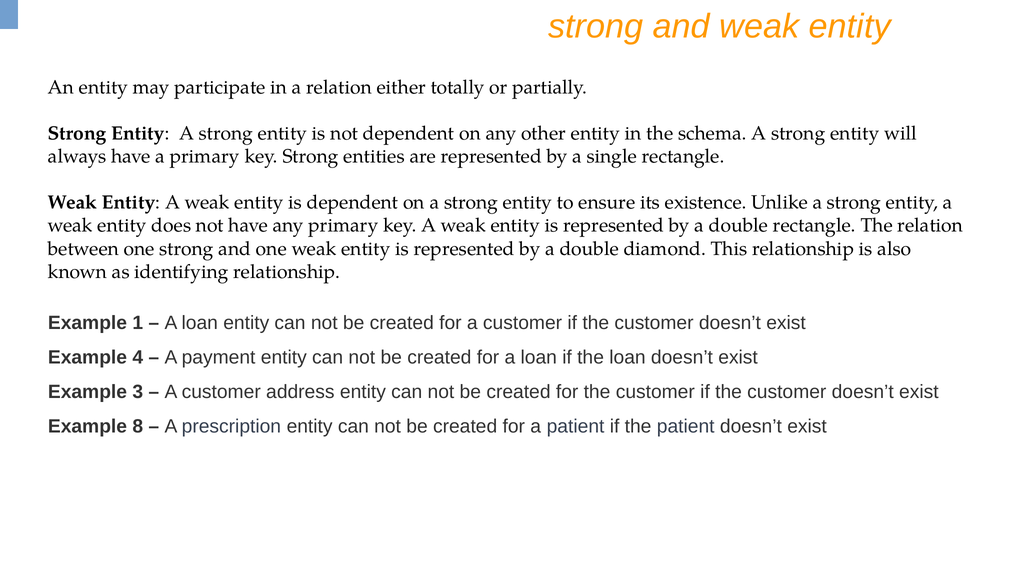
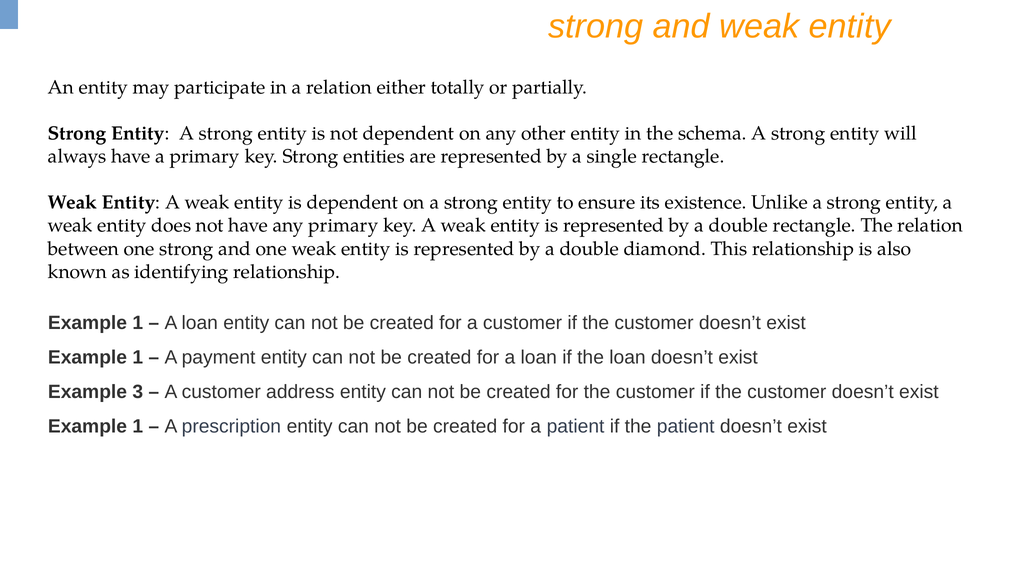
4 at (138, 358): 4 -> 1
8 at (138, 427): 8 -> 1
